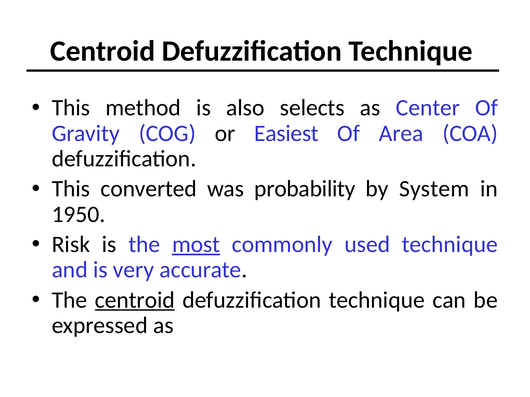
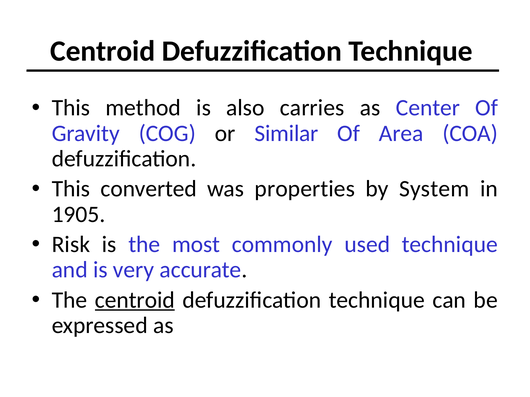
selects: selects -> carries
Easiest: Easiest -> Similar
probability: probability -> properties
1950: 1950 -> 1905
most underline: present -> none
